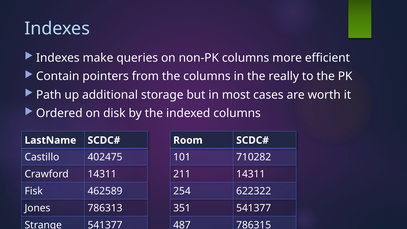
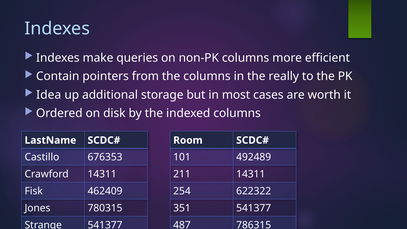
Path: Path -> Idea
402475: 402475 -> 676353
710282: 710282 -> 492489
462589: 462589 -> 462409
786313: 786313 -> 780315
